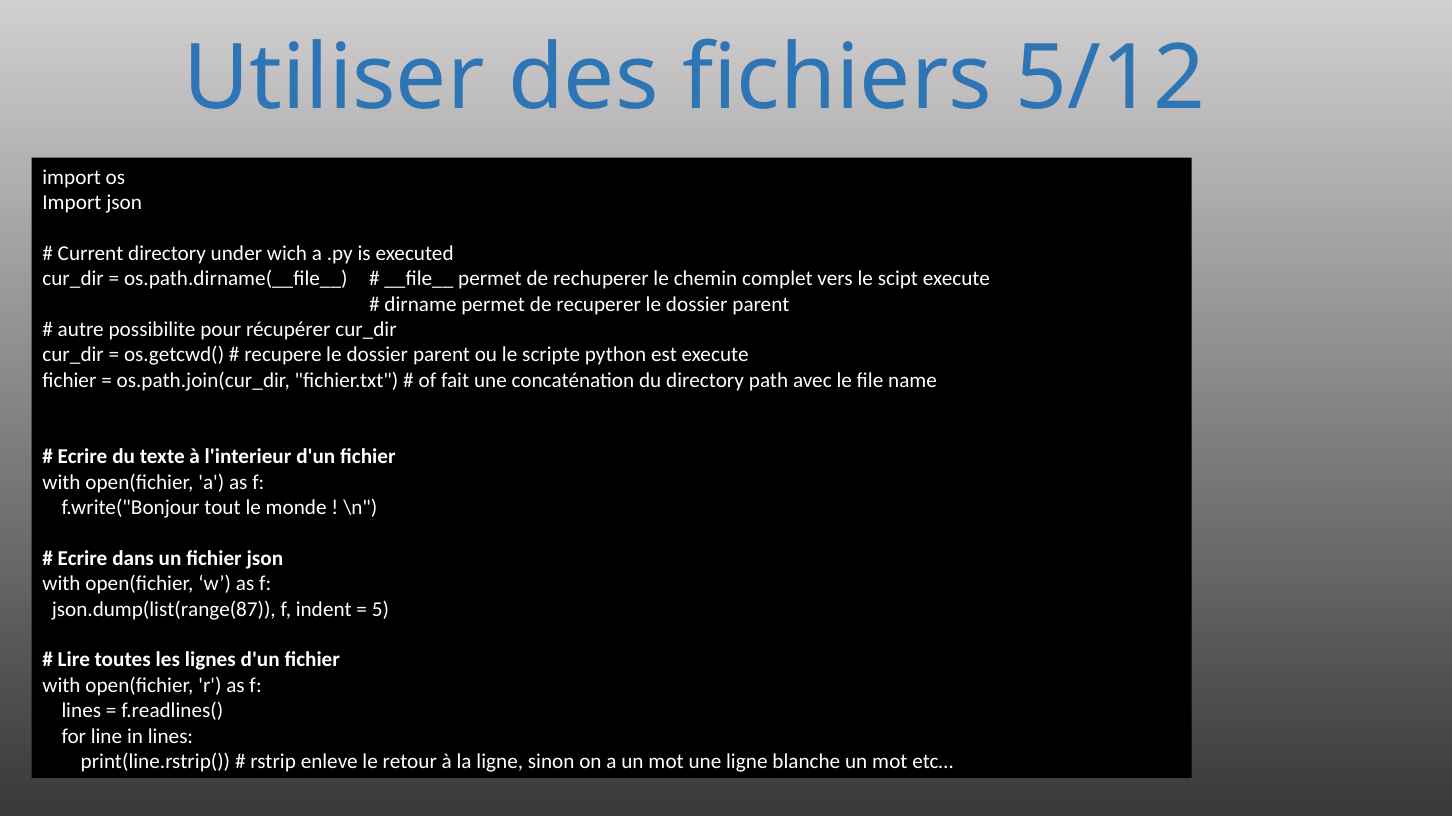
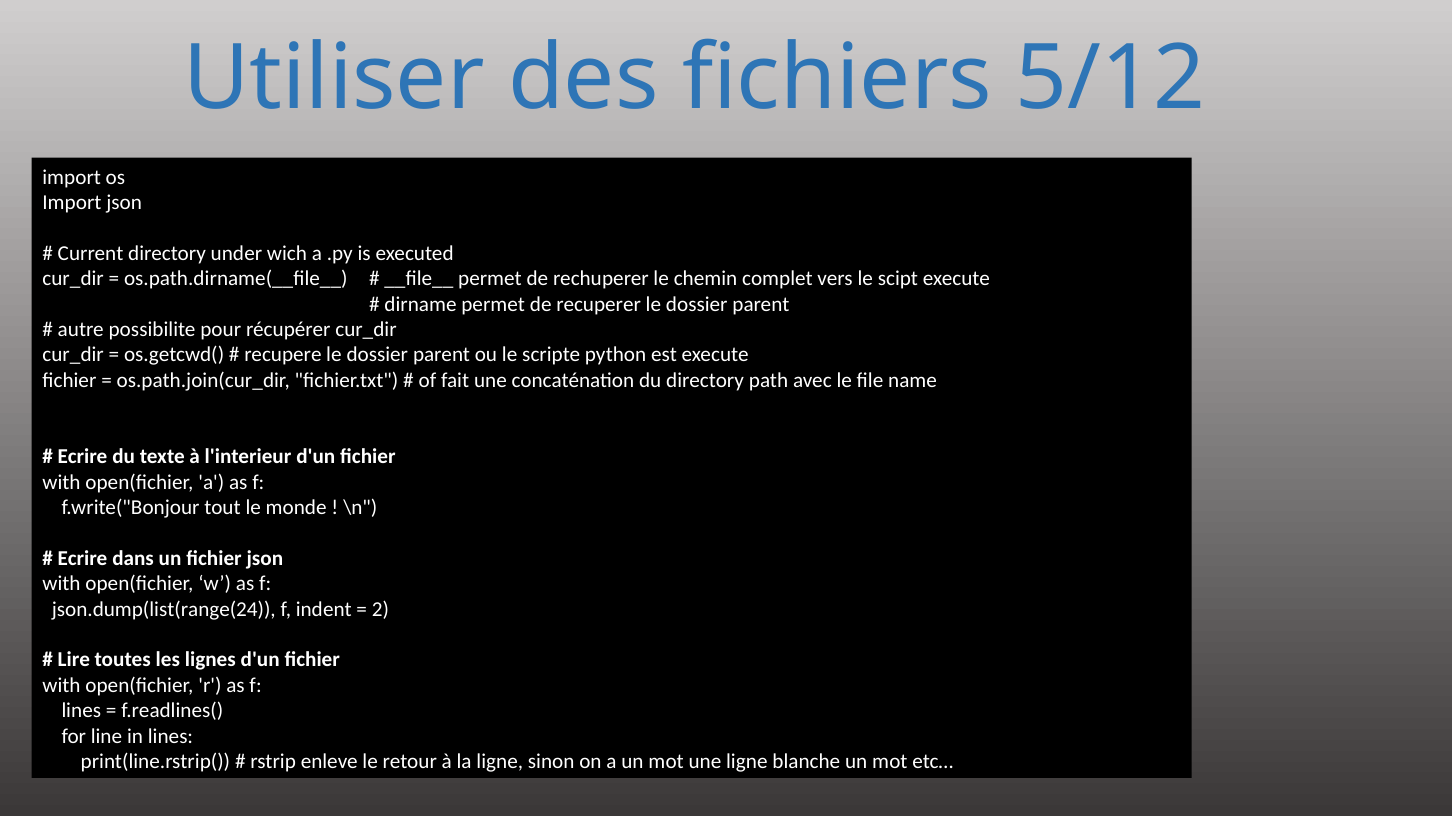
json.dump(list(range(87: json.dump(list(range(87 -> json.dump(list(range(24
5: 5 -> 2
